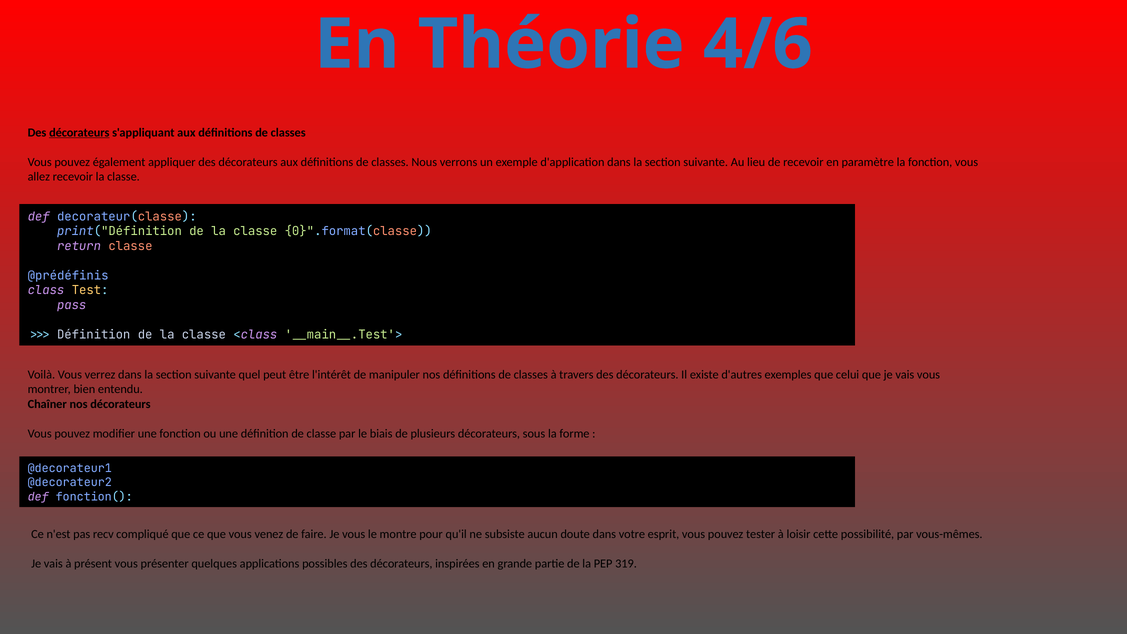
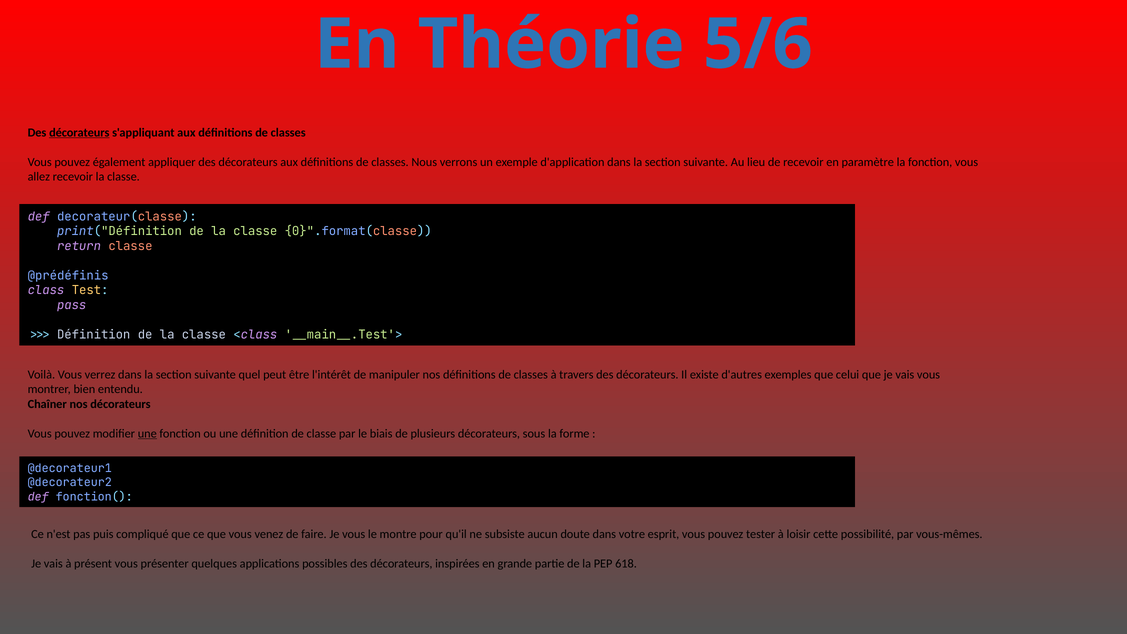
4/6: 4/6 -> 5/6
une at (147, 434) underline: none -> present
recv: recv -> puis
319: 319 -> 618
